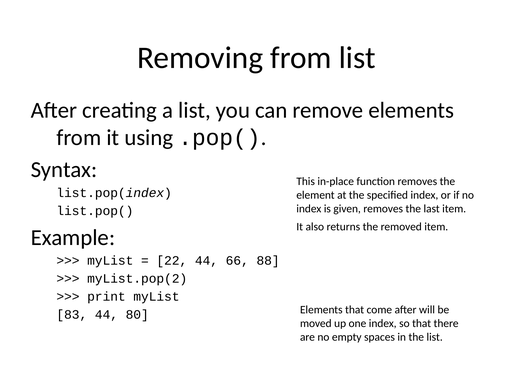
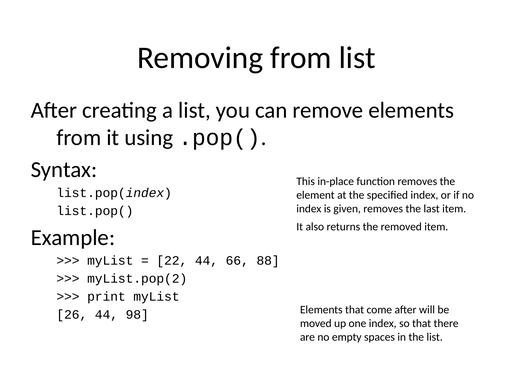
83: 83 -> 26
80: 80 -> 98
